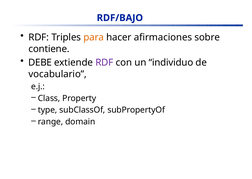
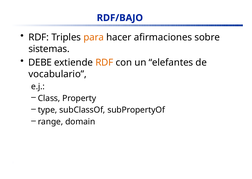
contiene: contiene -> sistemas
RDF at (104, 62) colour: purple -> orange
individuo: individuo -> elefantes
